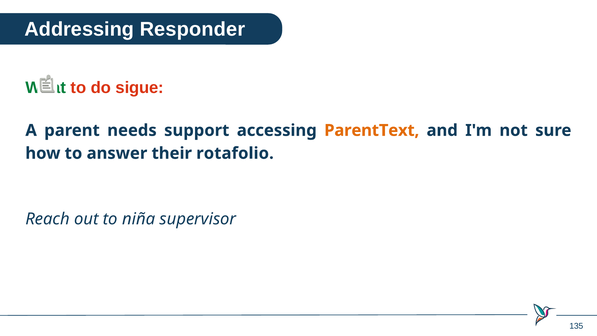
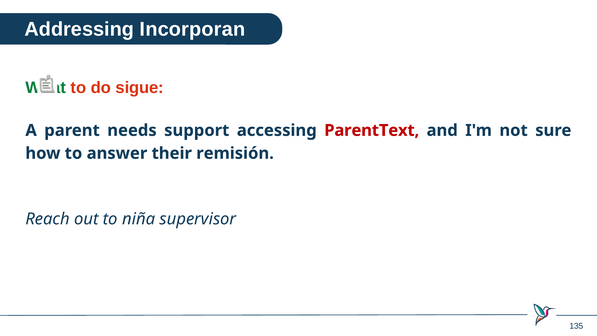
Responder: Responder -> Incorporan
ParentText colour: orange -> red
rotafolio: rotafolio -> remisión
